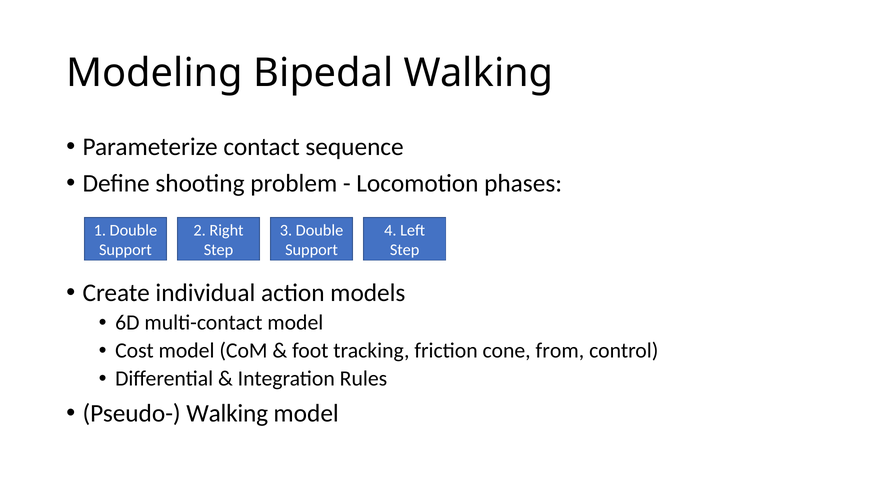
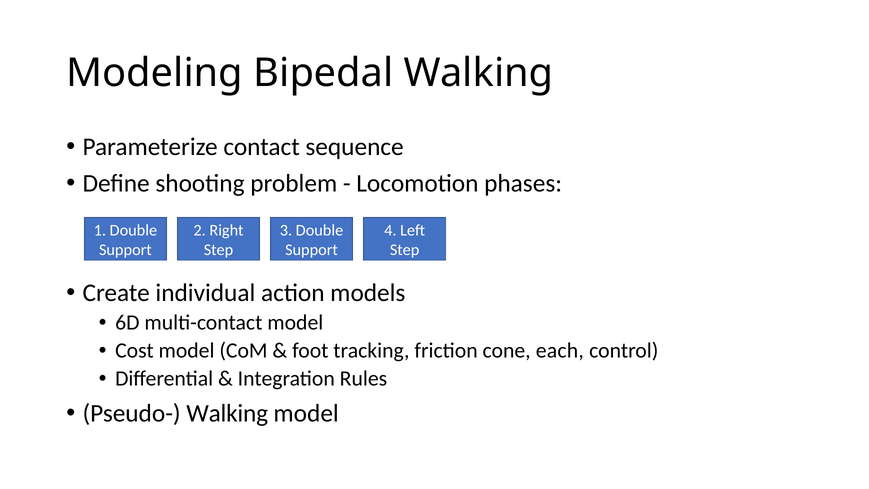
from: from -> each
